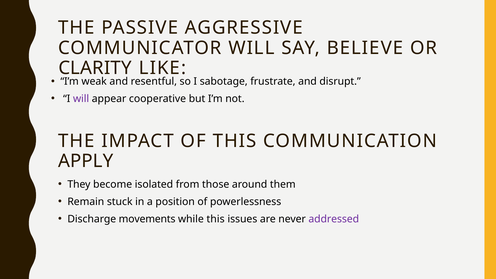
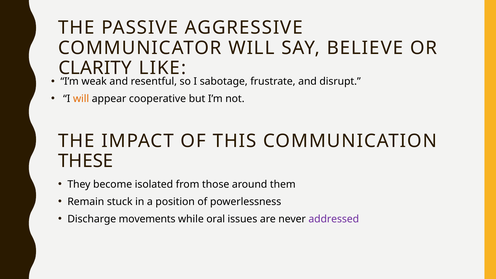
will at (81, 99) colour: purple -> orange
APPLY: APPLY -> THESE
while this: this -> oral
